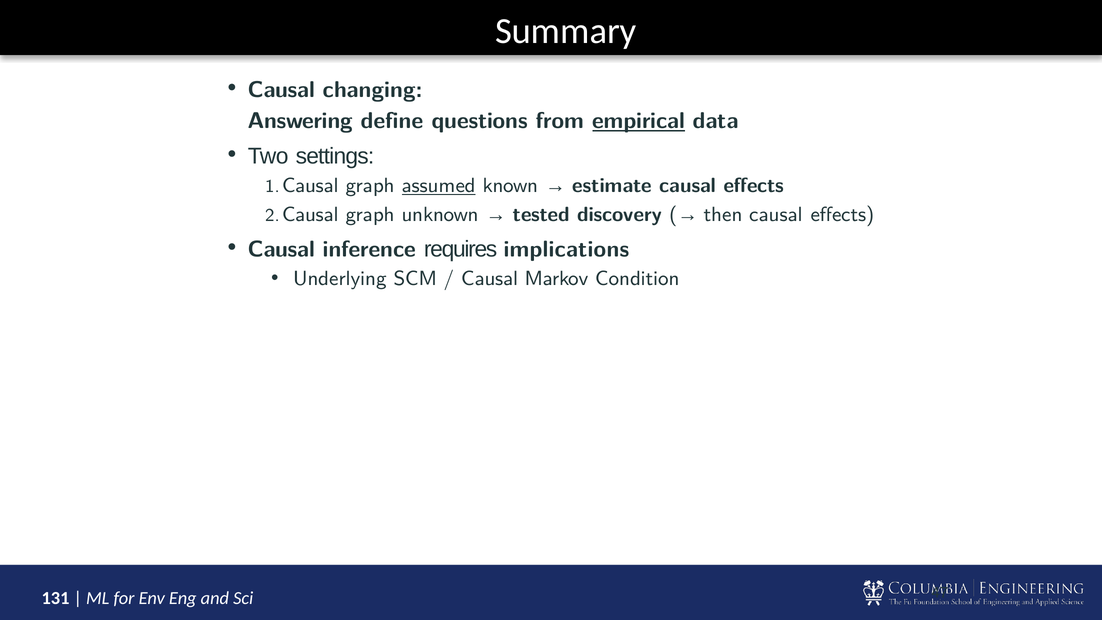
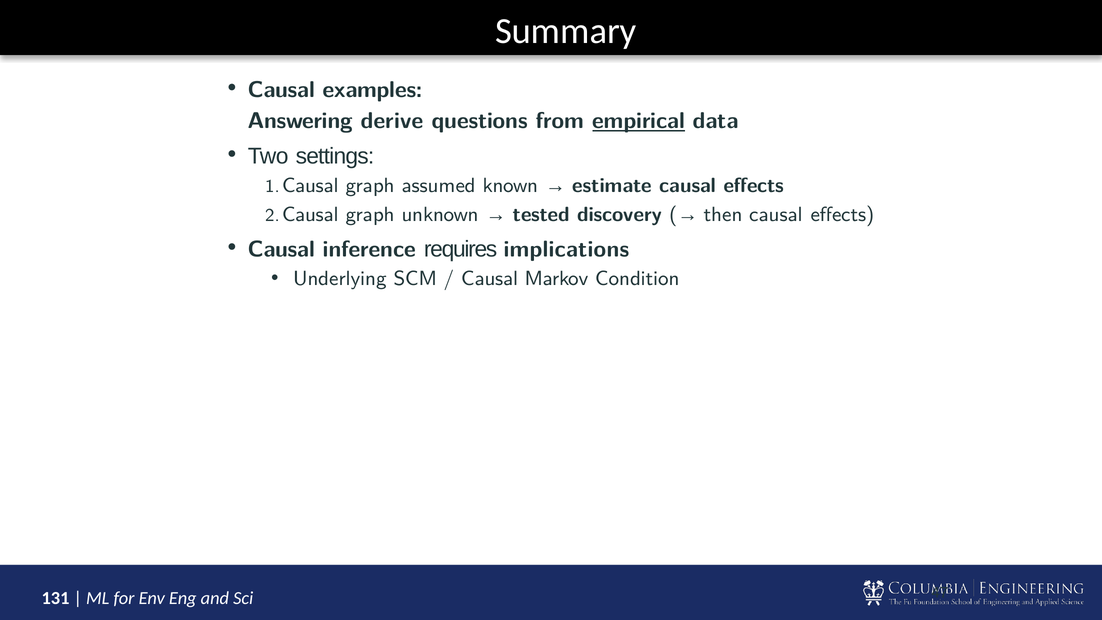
changing: changing -> examples
define: define -> derive
assumed underline: present -> none
